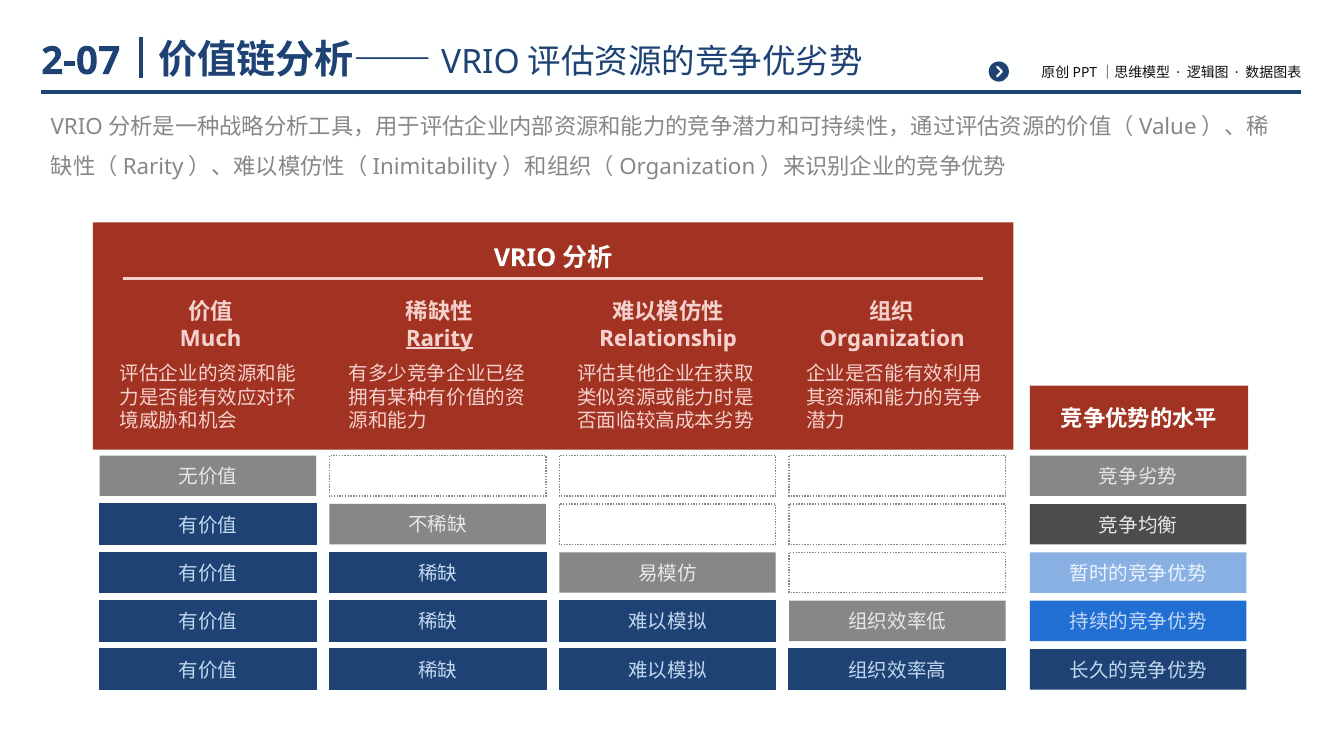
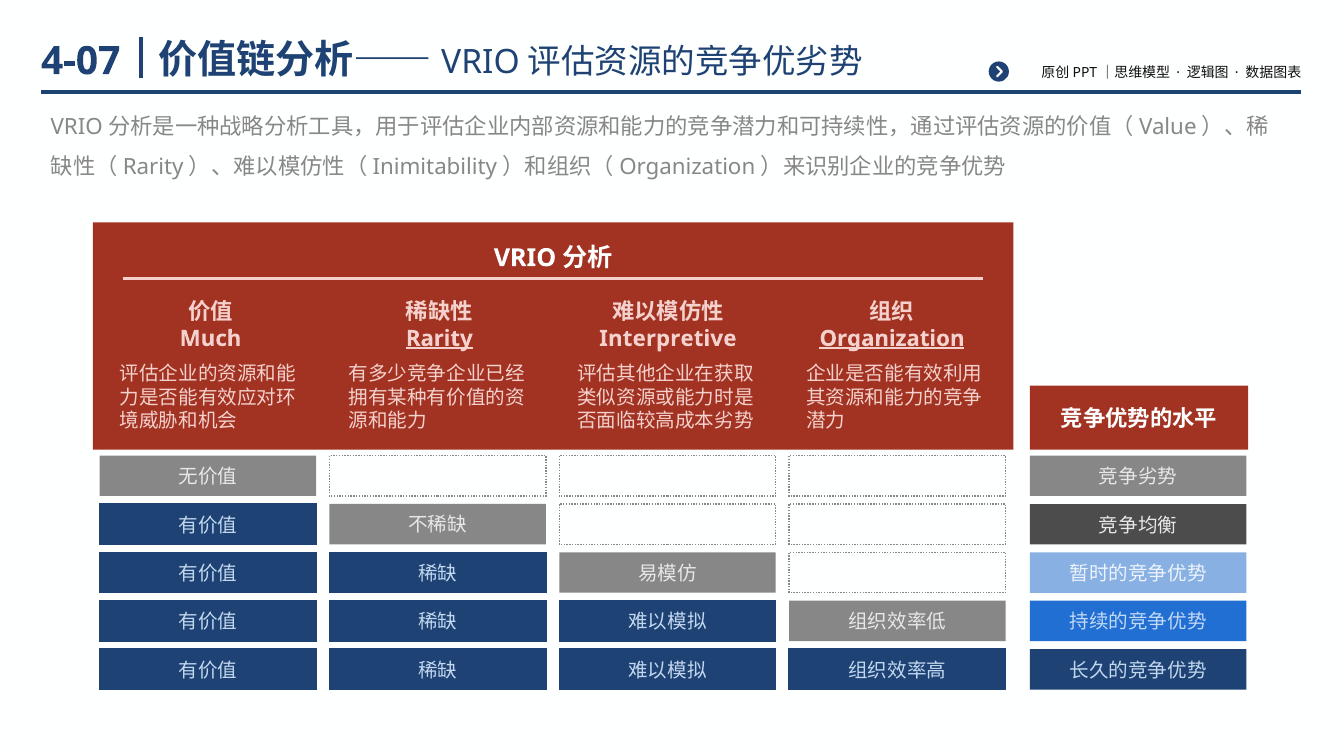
2-07: 2-07 -> 4-07
Relationship: Relationship -> Interpretive
Organization underline: none -> present
